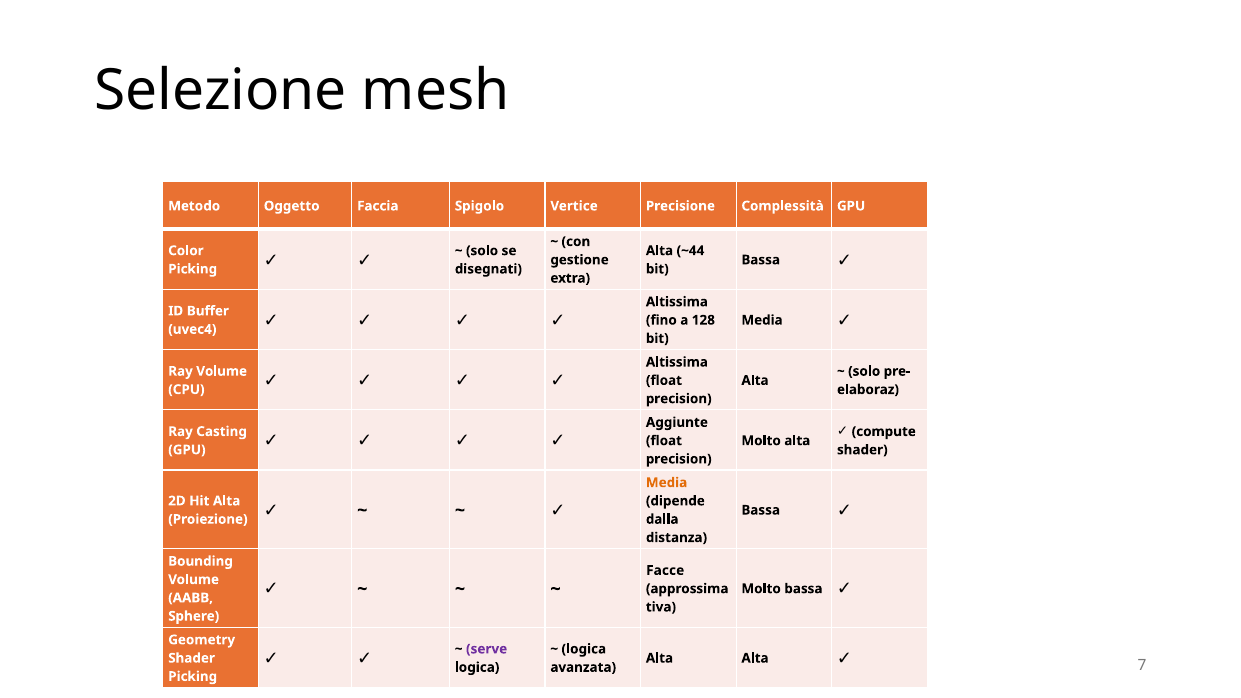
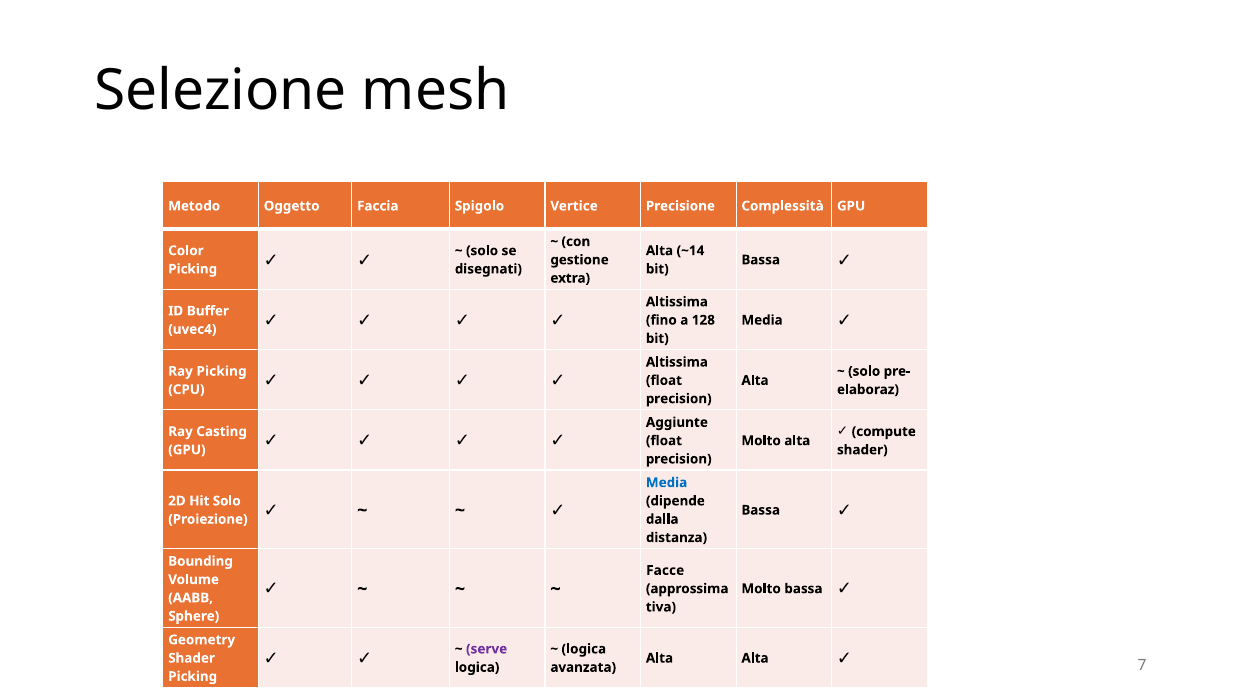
~44: ~44 -> ~14
Ray Volume: Volume -> Picking
Media at (667, 483) colour: orange -> blue
Hit Alta: Alta -> Solo
